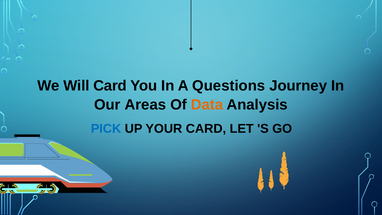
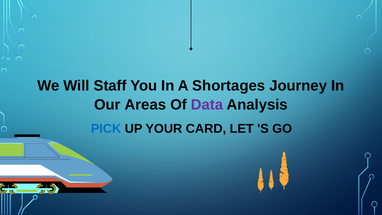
Will Card: Card -> Staff
Questions: Questions -> Shortages
Data colour: orange -> purple
